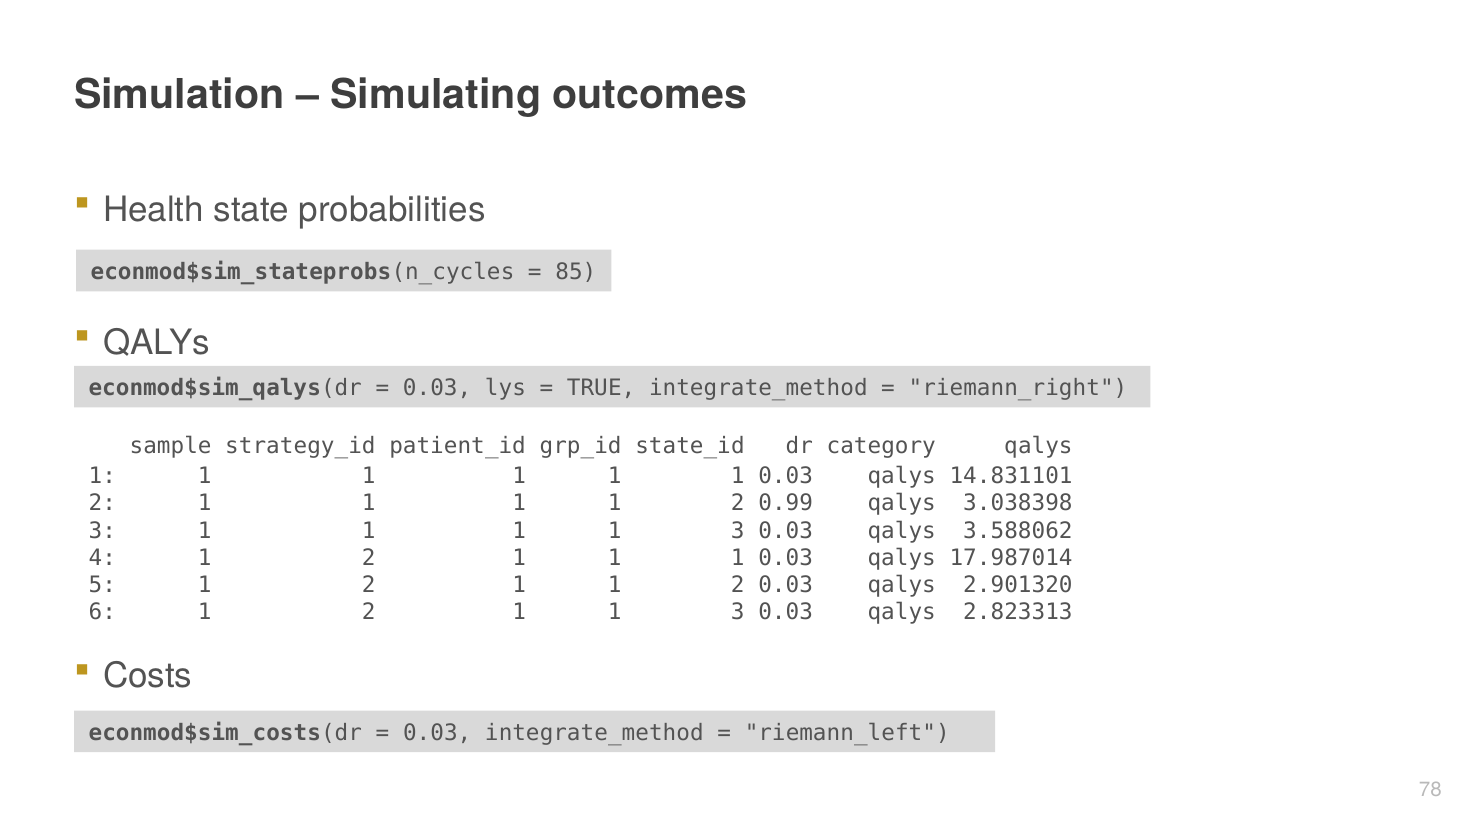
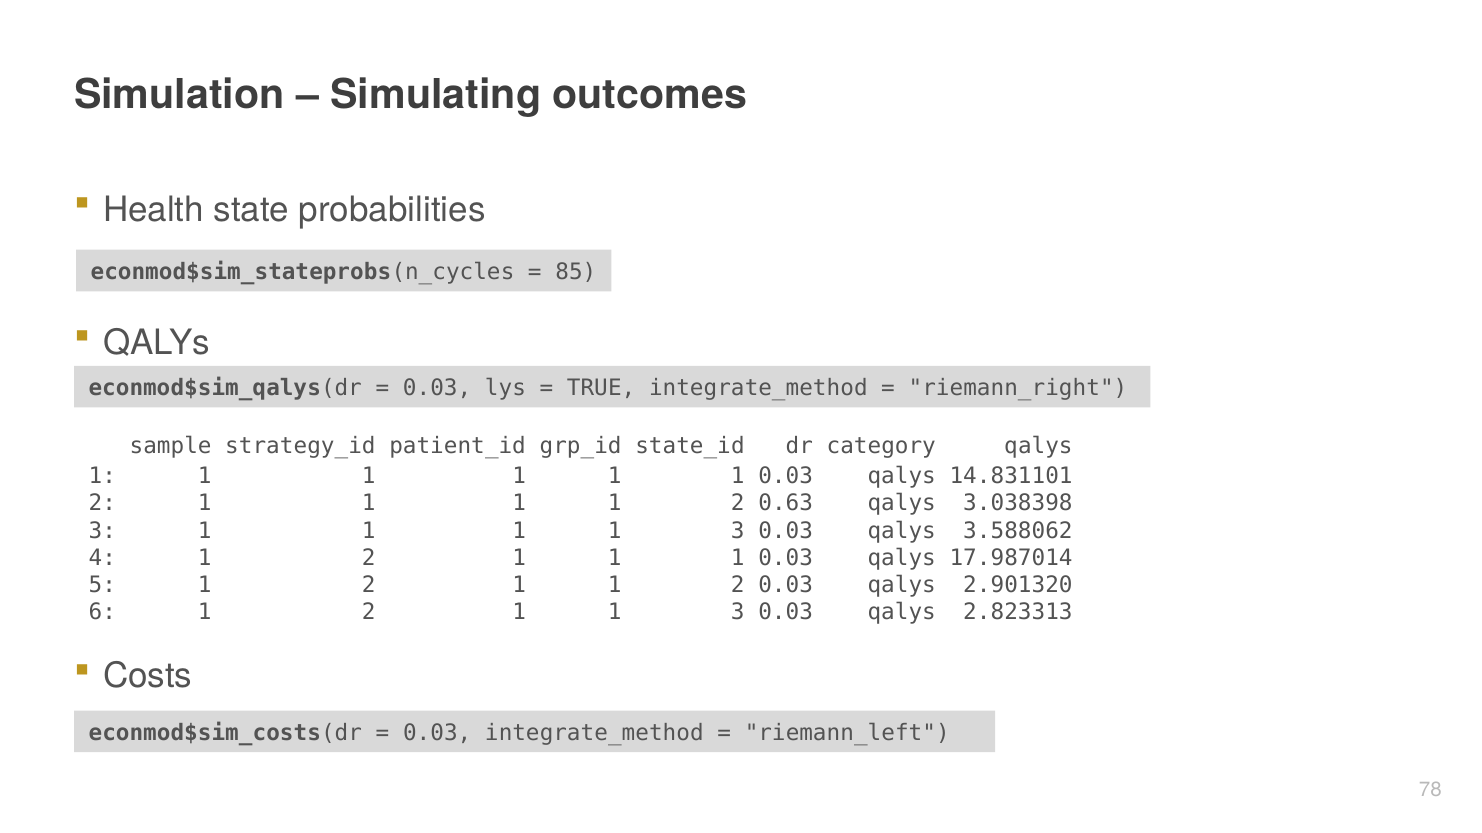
0.99: 0.99 -> 0.63
